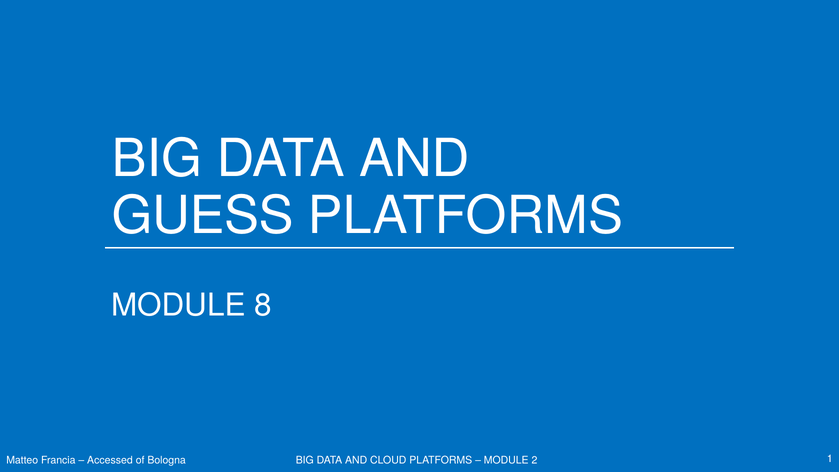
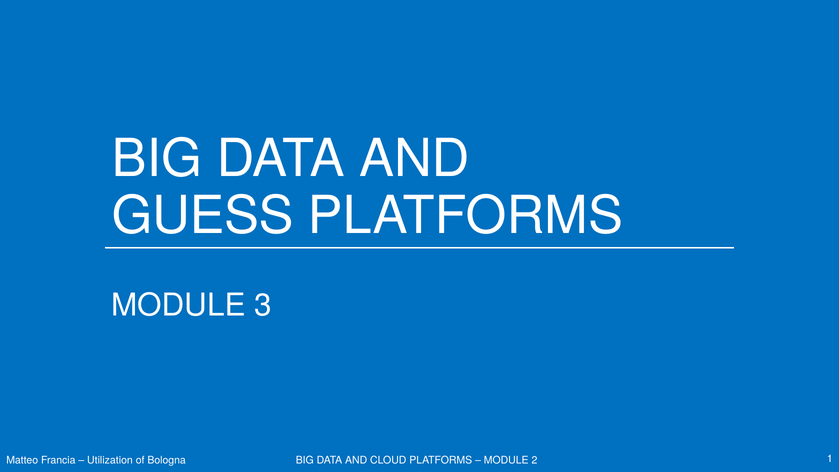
8: 8 -> 3
Accessed: Accessed -> Utilization
